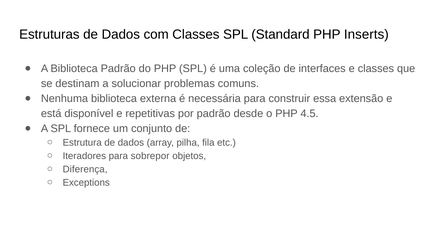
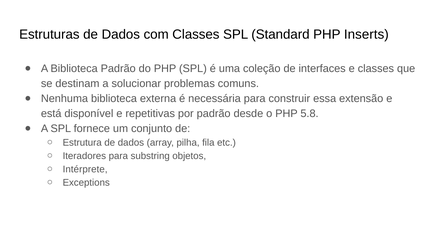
4.5: 4.5 -> 5.8
sobrepor: sobrepor -> substring
Diferença: Diferença -> Intérprete
